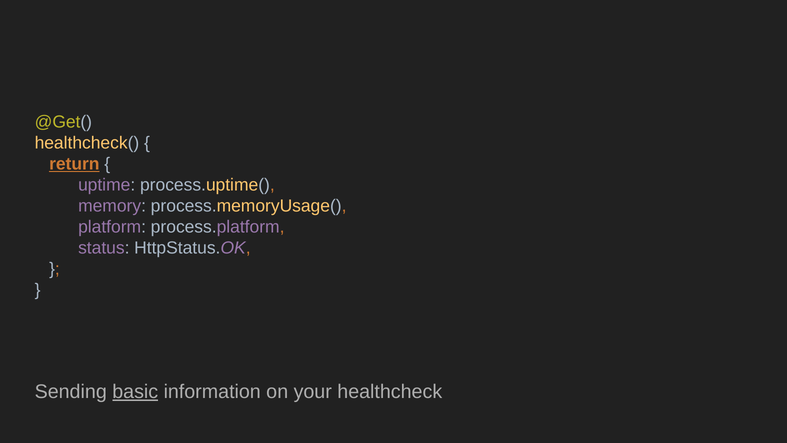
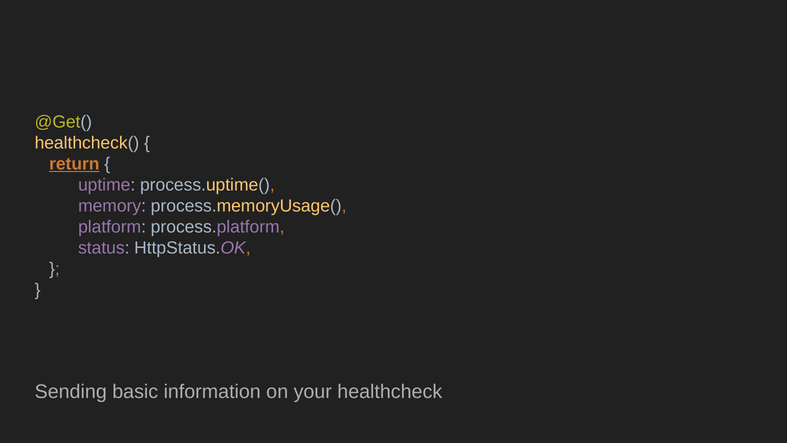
basic underline: present -> none
